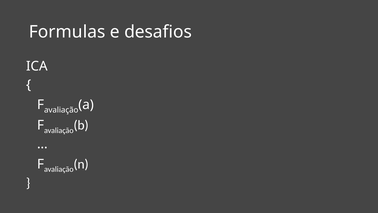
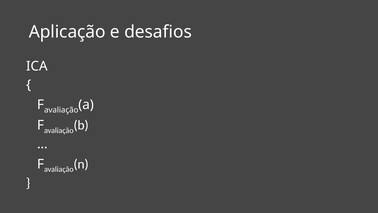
Formulas: Formulas -> Aplicação
